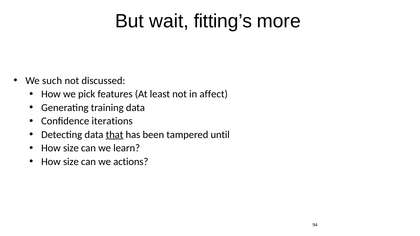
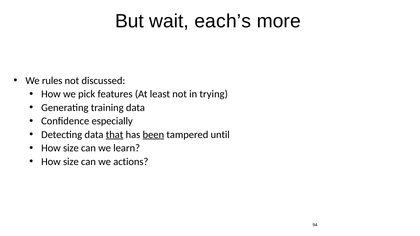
fitting’s: fitting’s -> each’s
such: such -> rules
affect: affect -> trying
iterations: iterations -> especially
been underline: none -> present
